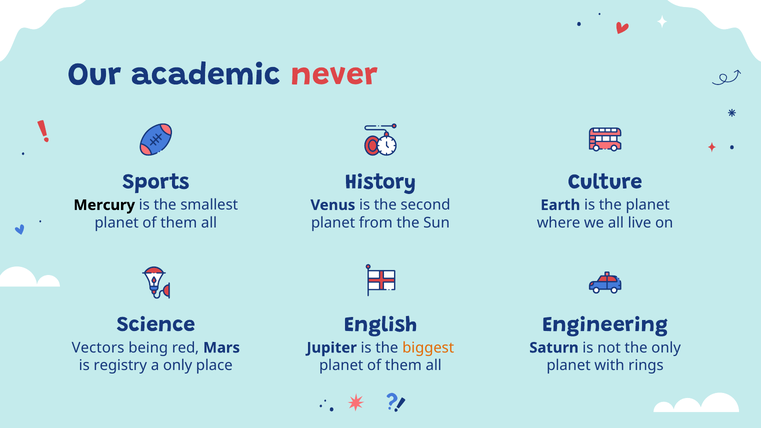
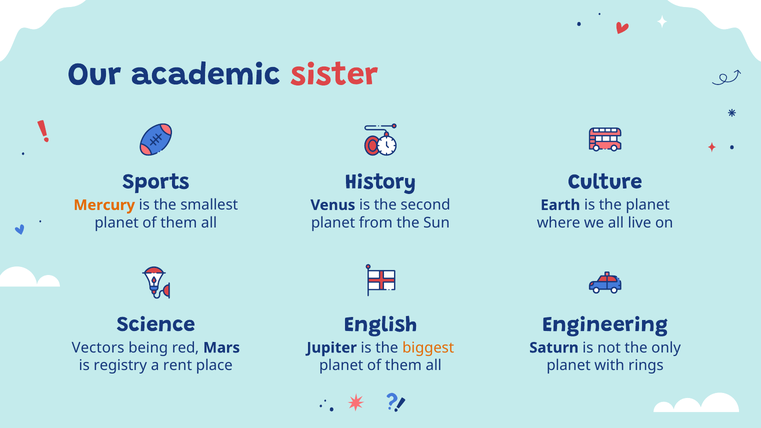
never: never -> sister
Mercury colour: black -> orange
a only: only -> rent
